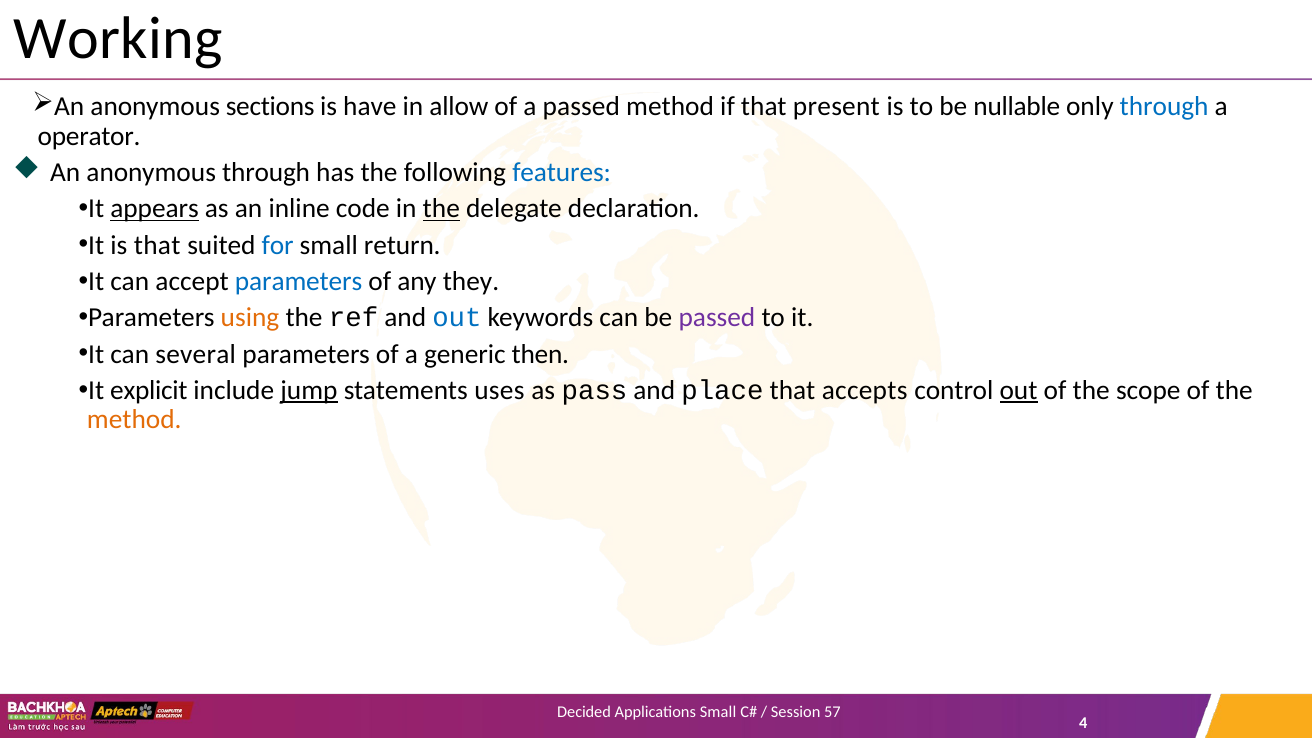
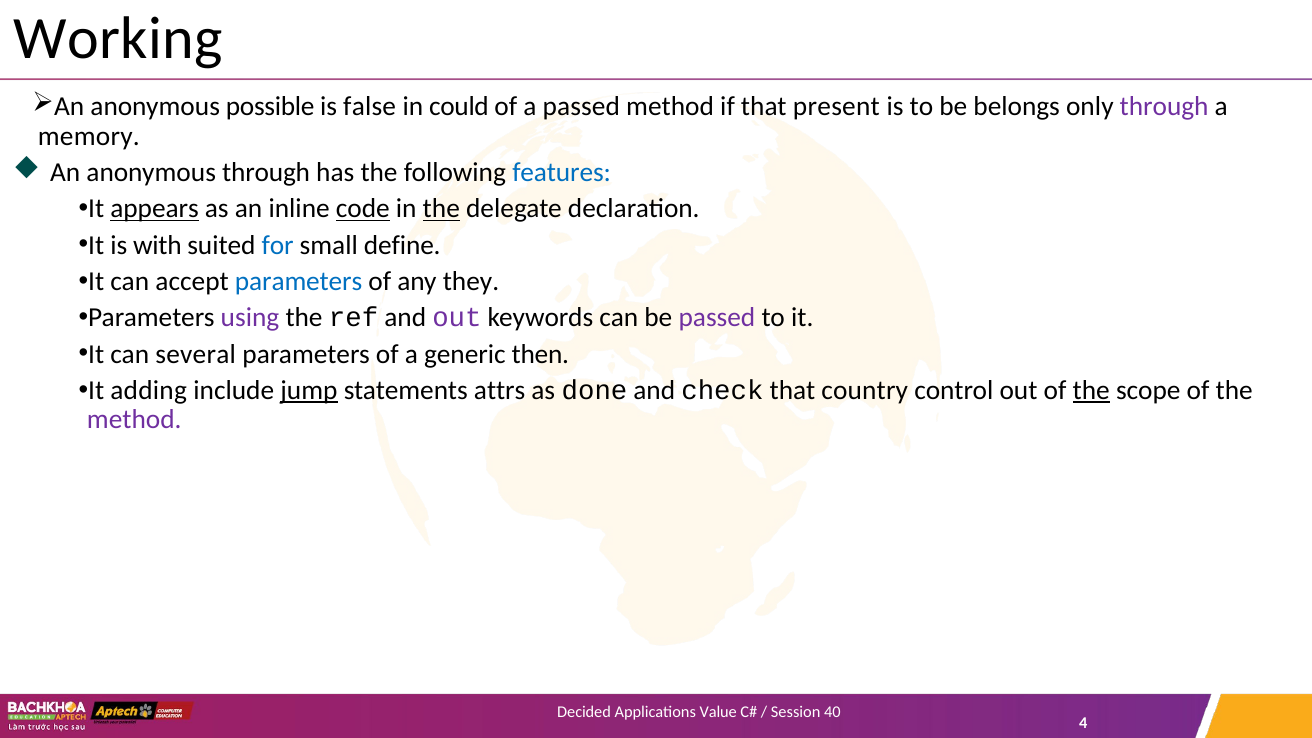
sections: sections -> possible
have: have -> false
allow: allow -> could
nullable: nullable -> belongs
through at (1164, 106) colour: blue -> purple
operator: operator -> memory
code underline: none -> present
is that: that -> with
return: return -> define
using colour: orange -> purple
out at (457, 318) colour: blue -> purple
explicit: explicit -> adding
uses: uses -> attrs
pass: pass -> done
place: place -> check
accepts: accepts -> country
out at (1019, 390) underline: present -> none
the at (1091, 390) underline: none -> present
method at (134, 420) colour: orange -> purple
Applications Small: Small -> Value
57: 57 -> 40
